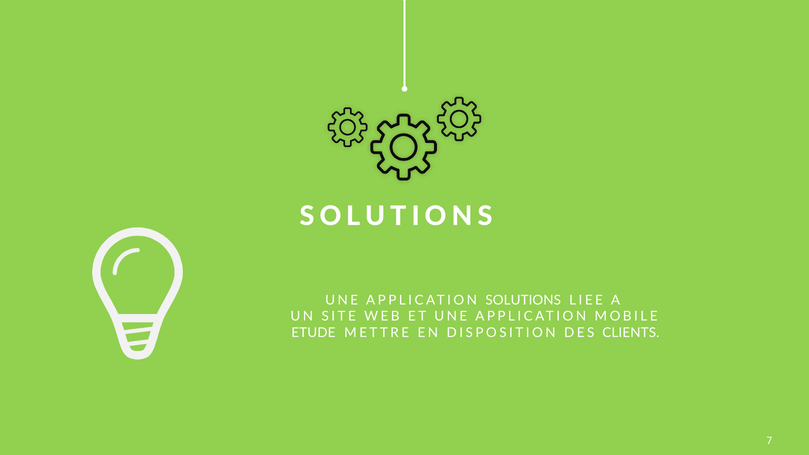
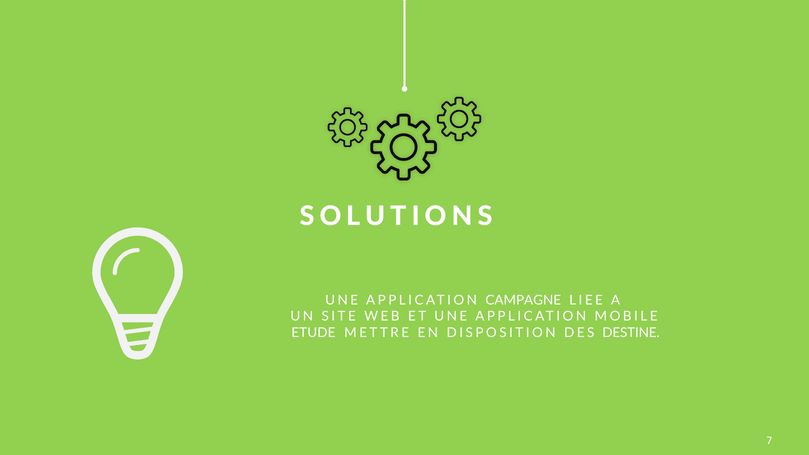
APPLICATION SOLUTIONS: SOLUTIONS -> CAMPAGNE
CLIENTS: CLIENTS -> DESTINE
